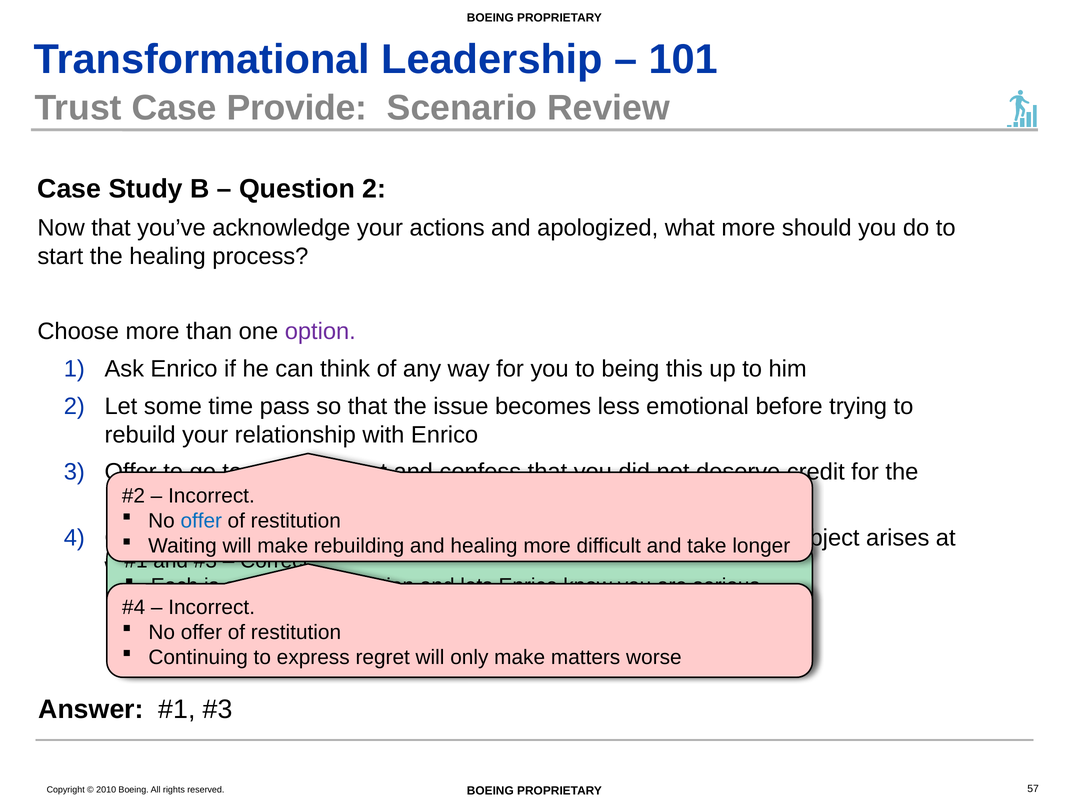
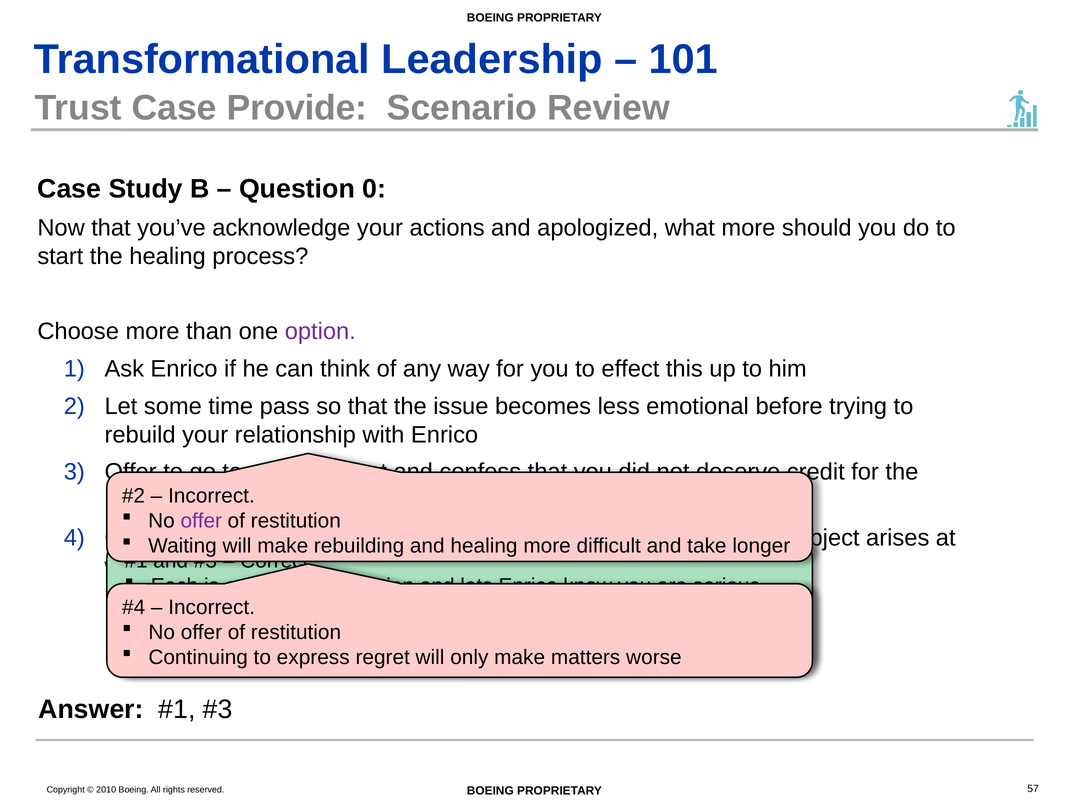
Question 2: 2 -> 0
being: being -> effect
offer at (201, 521) colour: blue -> purple
